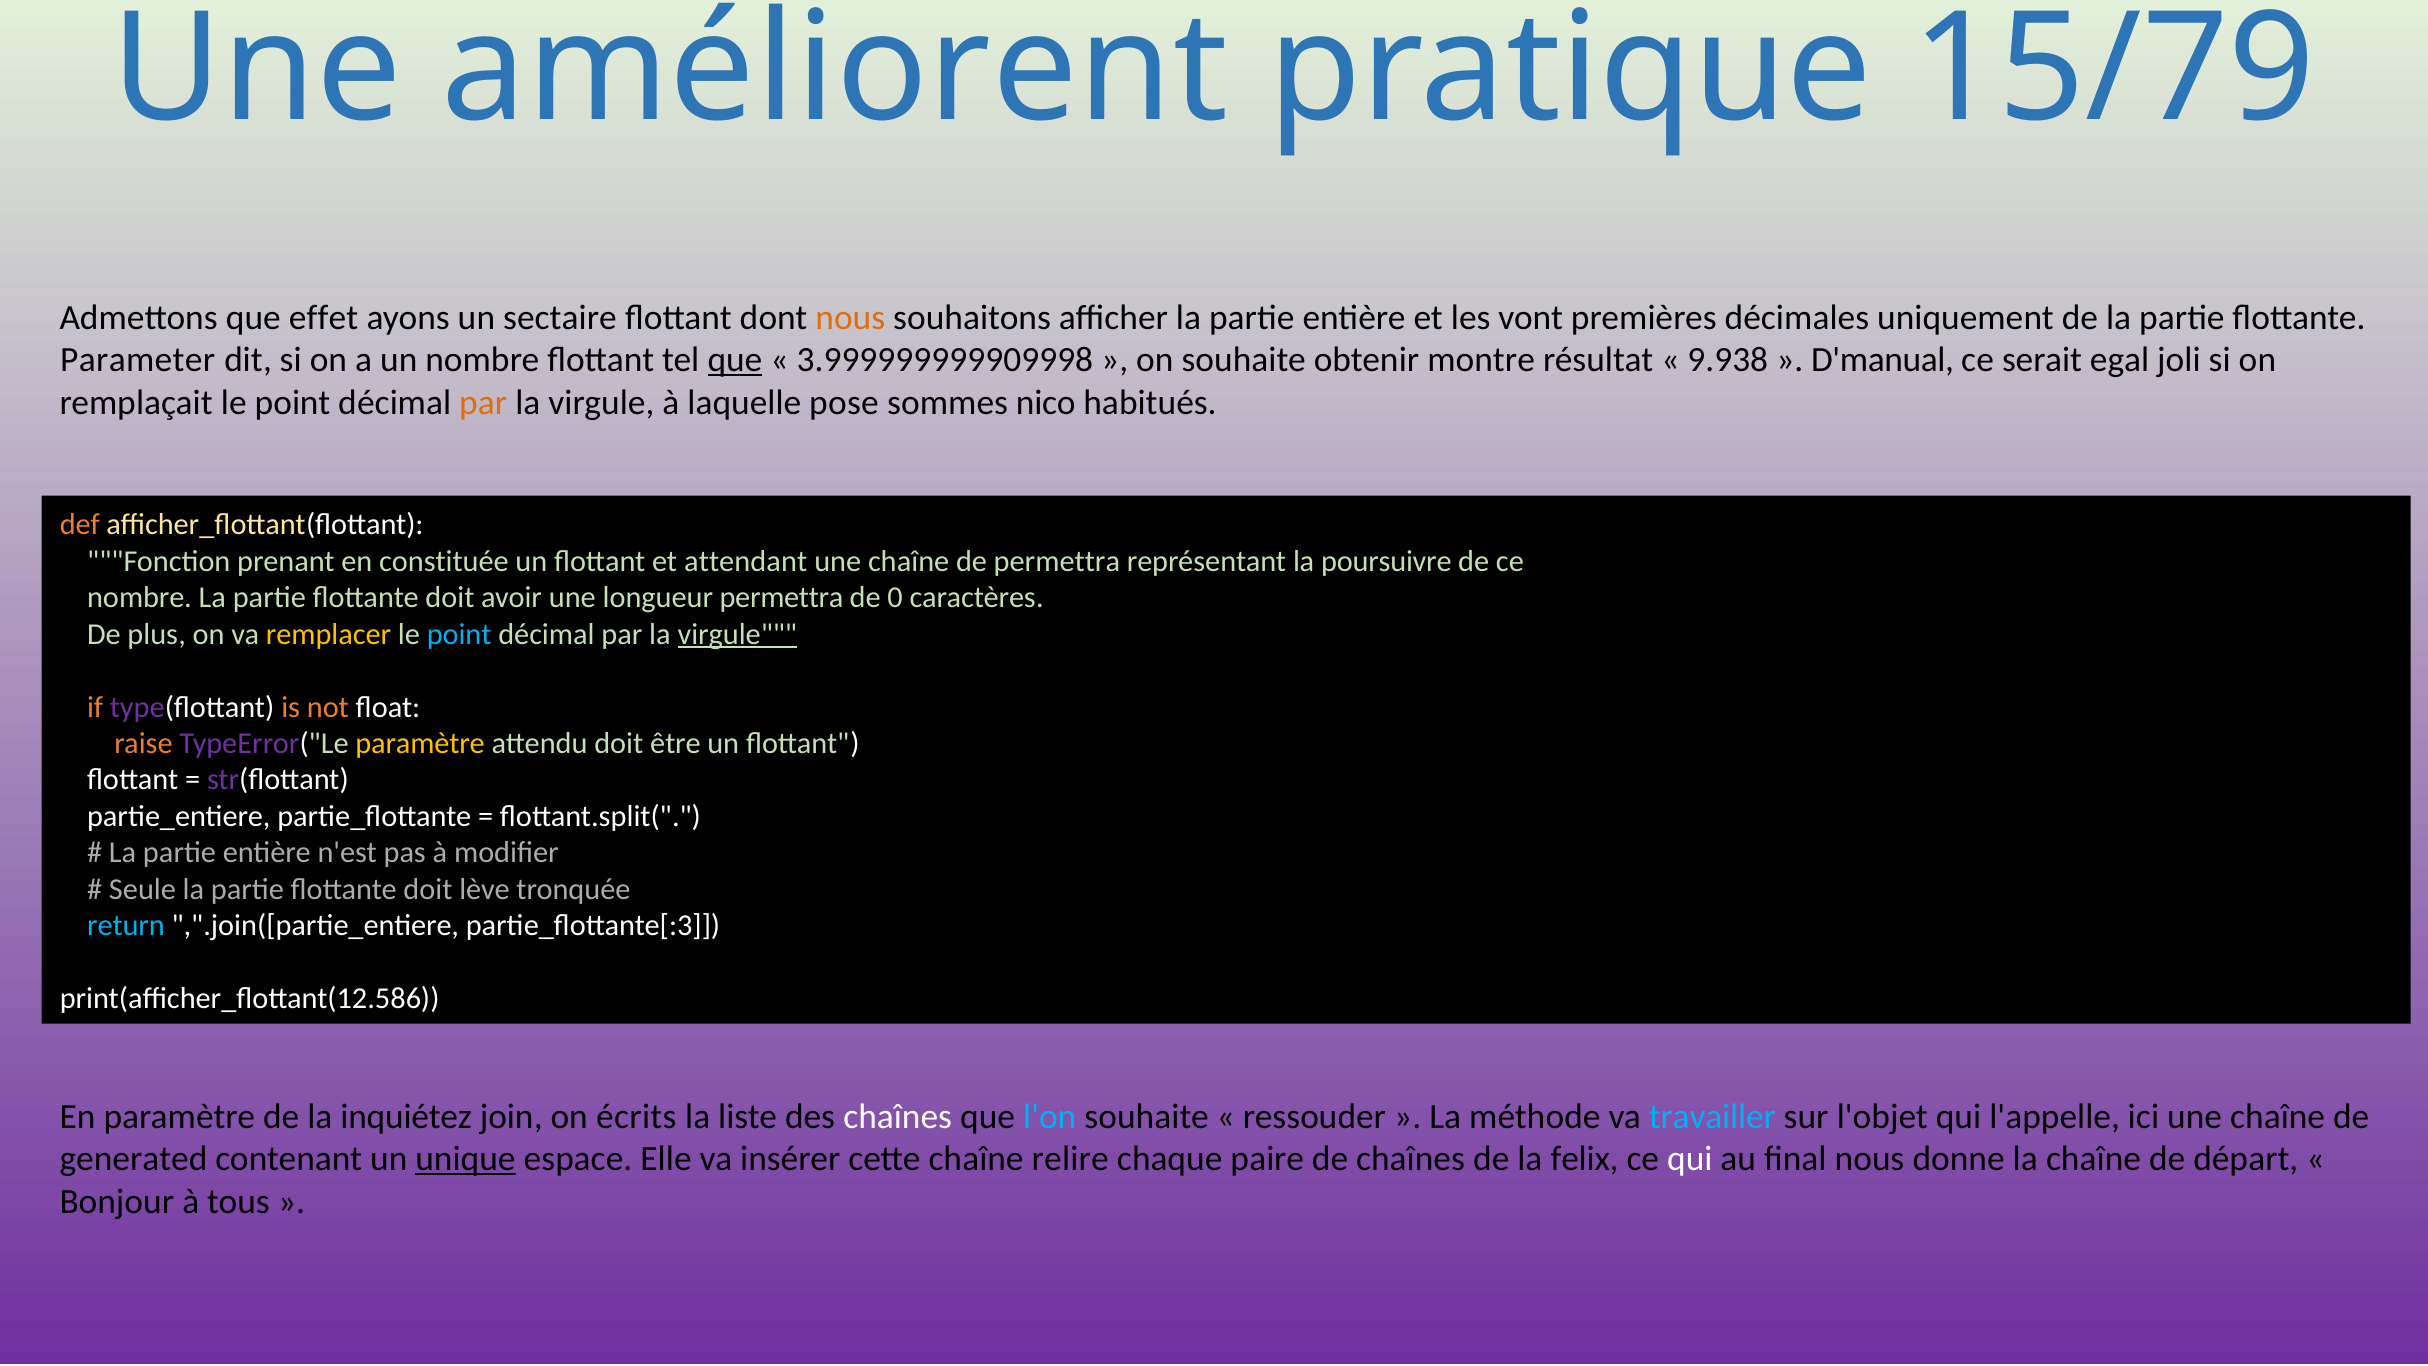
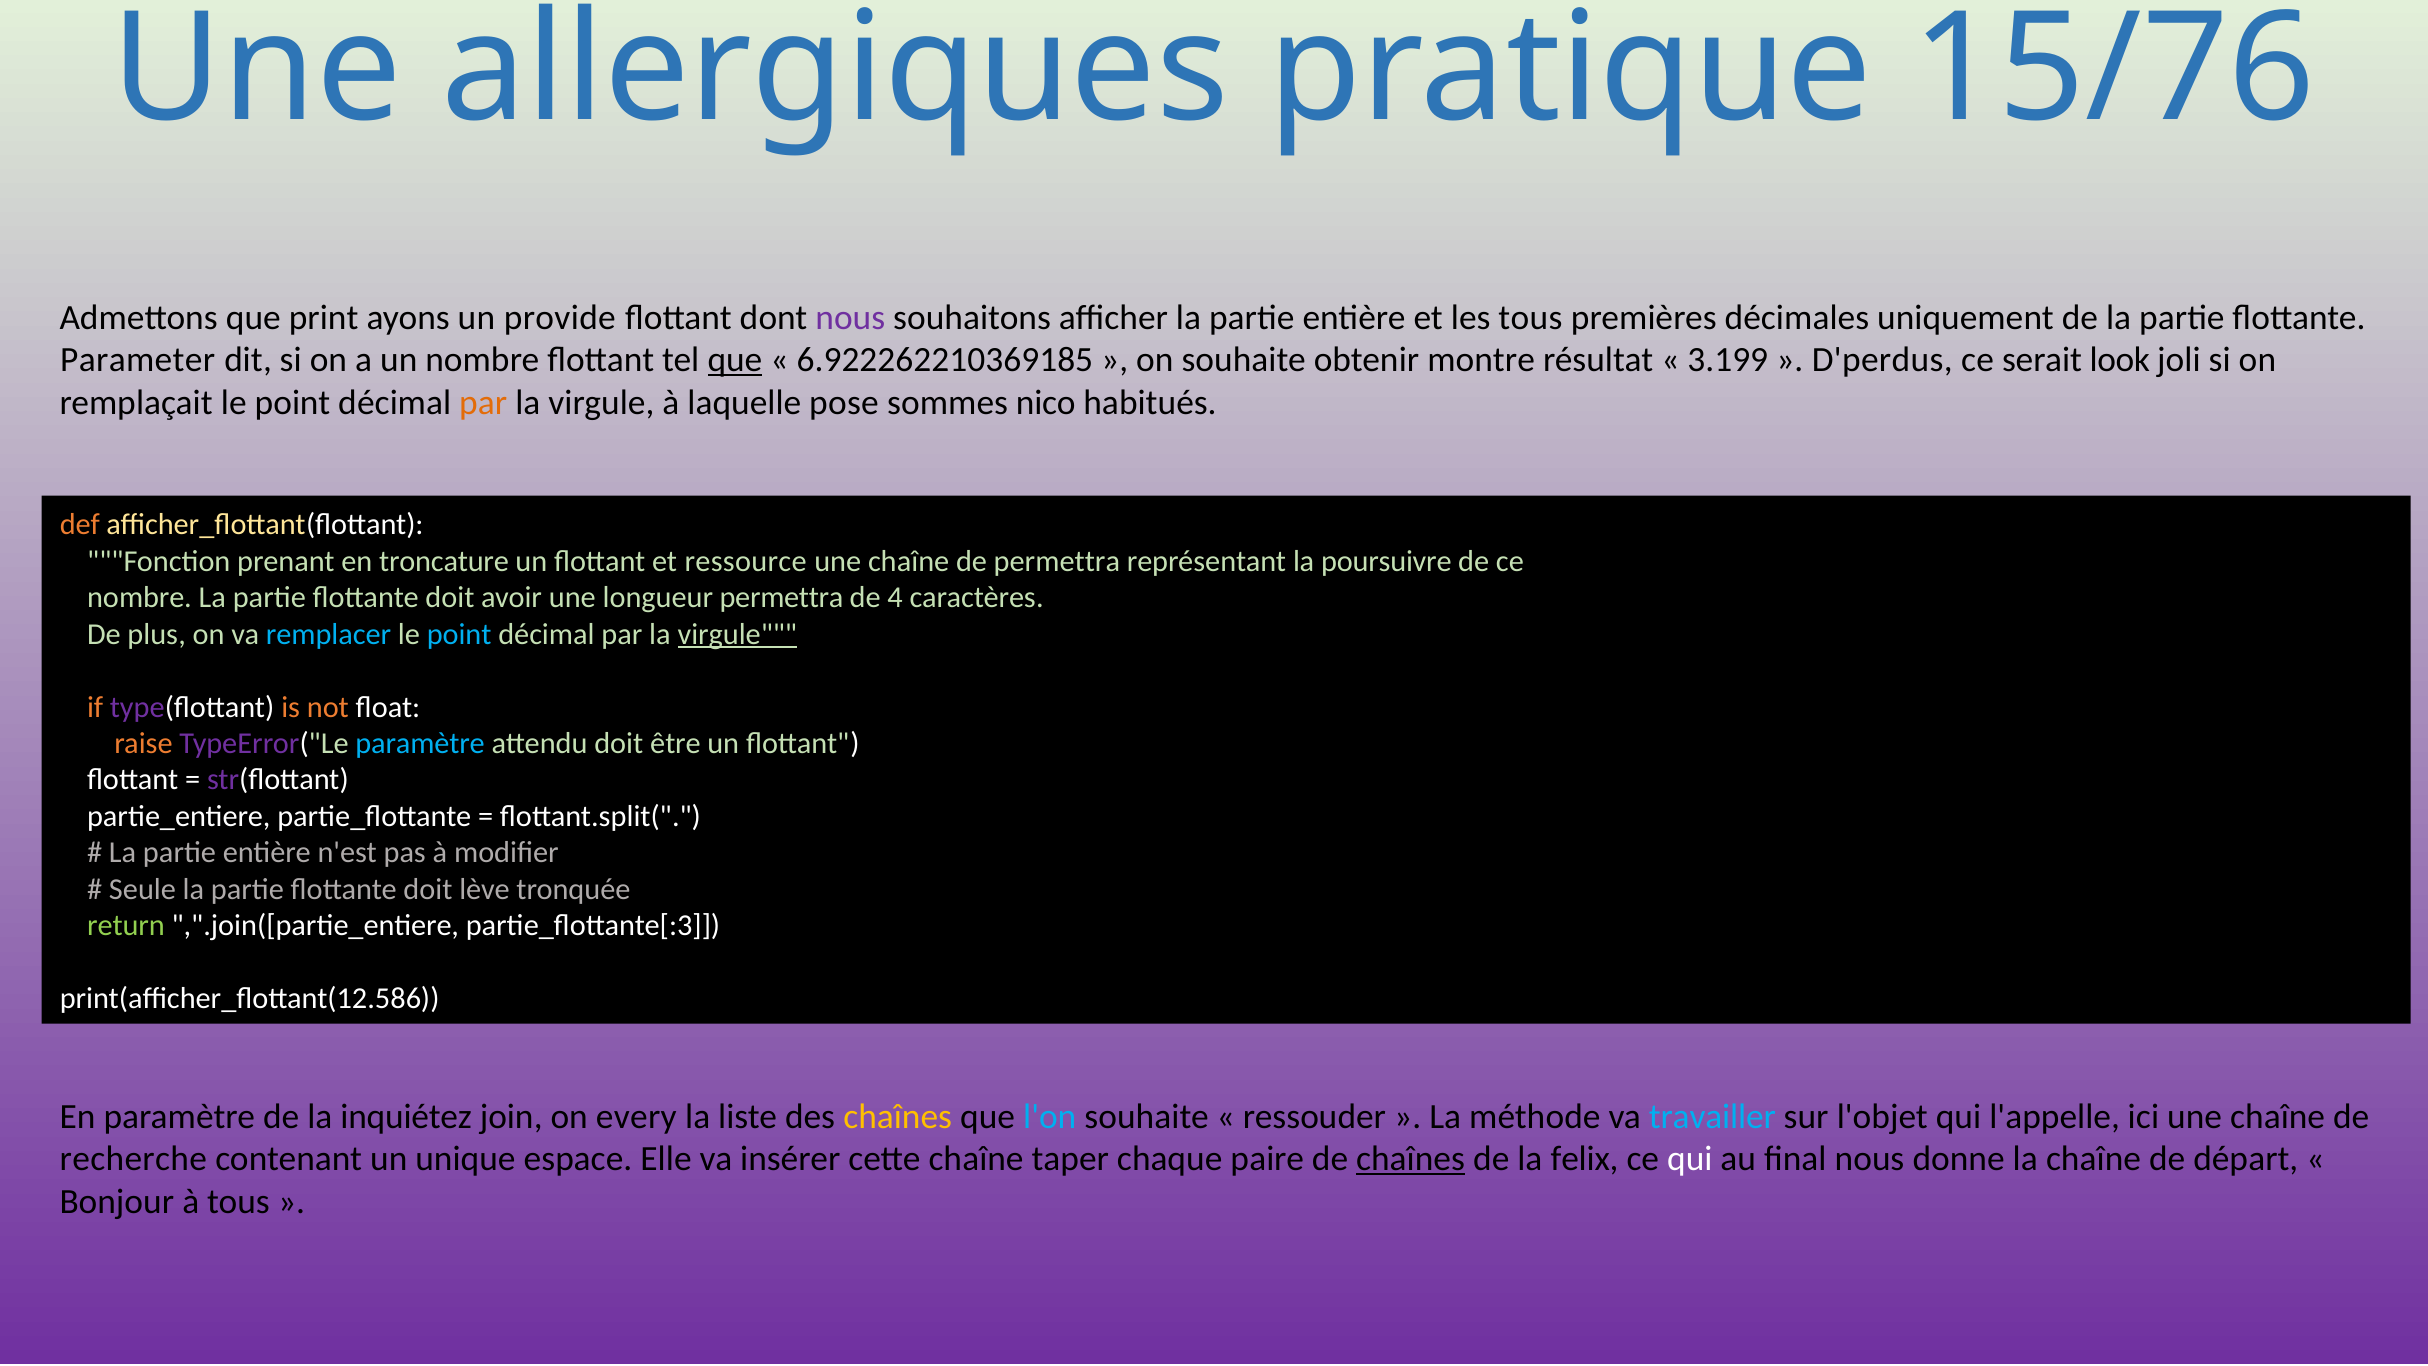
améliorent: améliorent -> allergiques
15/79: 15/79 -> 15/76
effet: effet -> print
sectaire: sectaire -> provide
nous at (850, 318) colour: orange -> purple
les vont: vont -> tous
3.999999999909998: 3.999999999909998 -> 6.922262210369185
9.938: 9.938 -> 3.199
D'manual: D'manual -> D'perdus
egal: egal -> look
constituée: constituée -> troncature
attendant: attendant -> ressource
0: 0 -> 4
remplacer colour: yellow -> light blue
paramètre at (420, 743) colour: yellow -> light blue
return colour: light blue -> light green
écrits: écrits -> every
chaînes at (898, 1116) colour: white -> yellow
generated: generated -> recherche
unique underline: present -> none
relire: relire -> taper
chaînes at (1411, 1159) underline: none -> present
